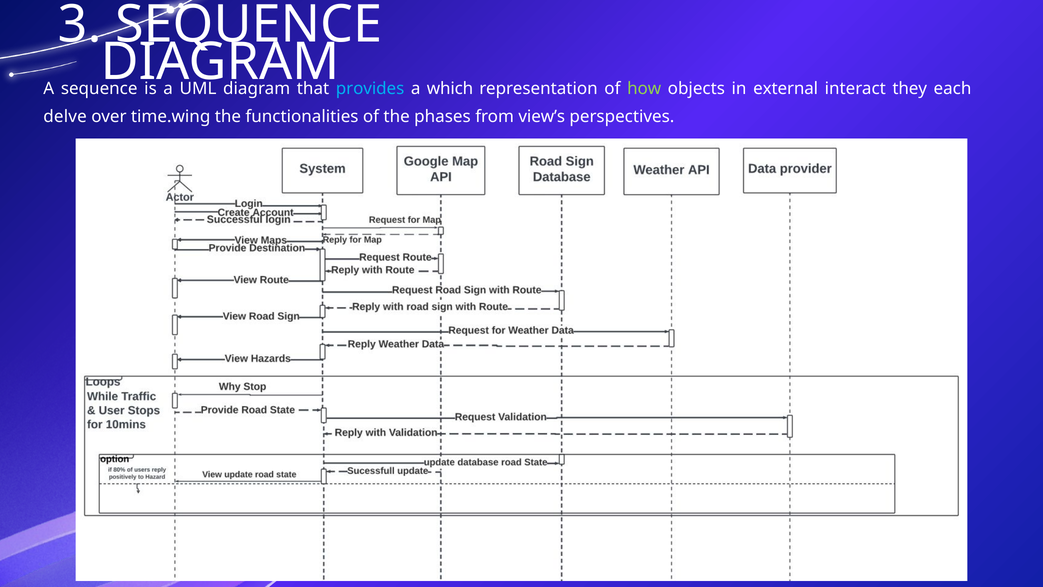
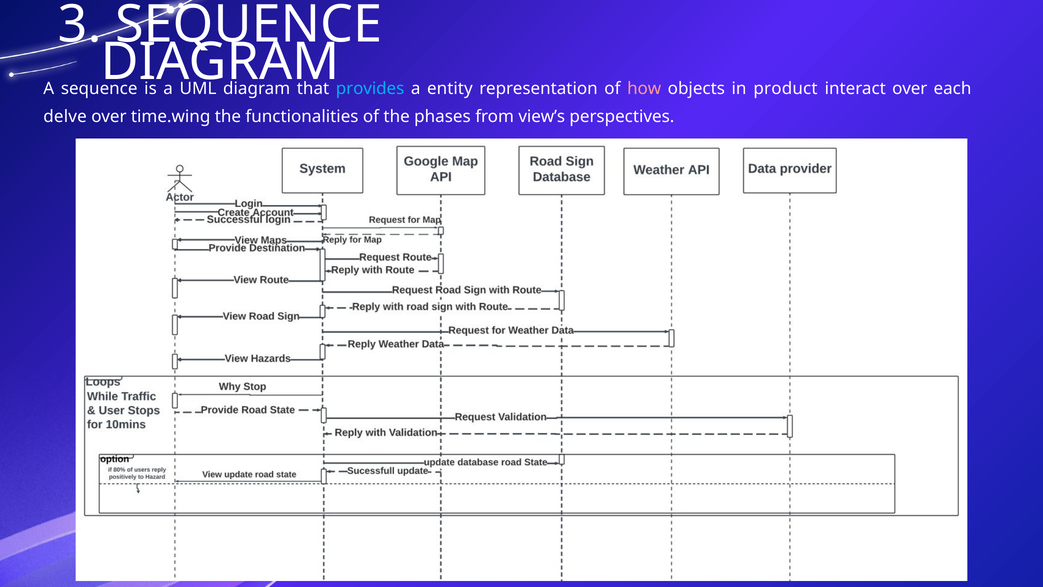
which: which -> entity
how colour: light green -> pink
external: external -> product
interact they: they -> over
